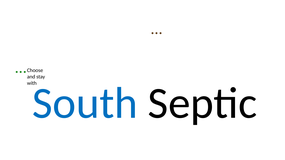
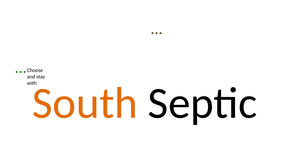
South colour: blue -> orange
